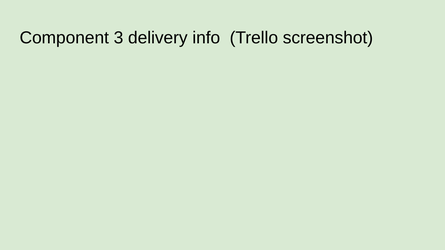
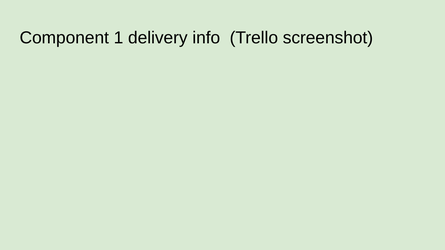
3: 3 -> 1
